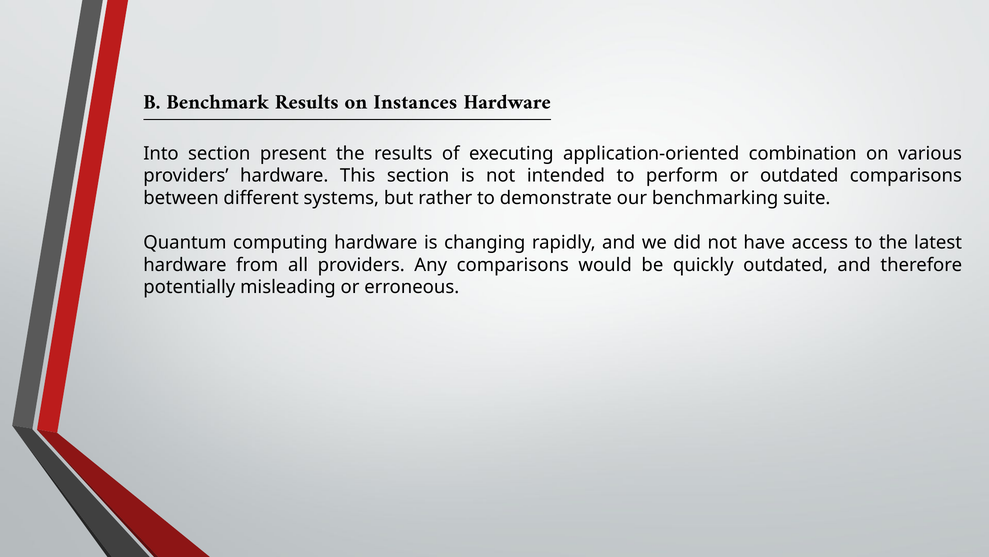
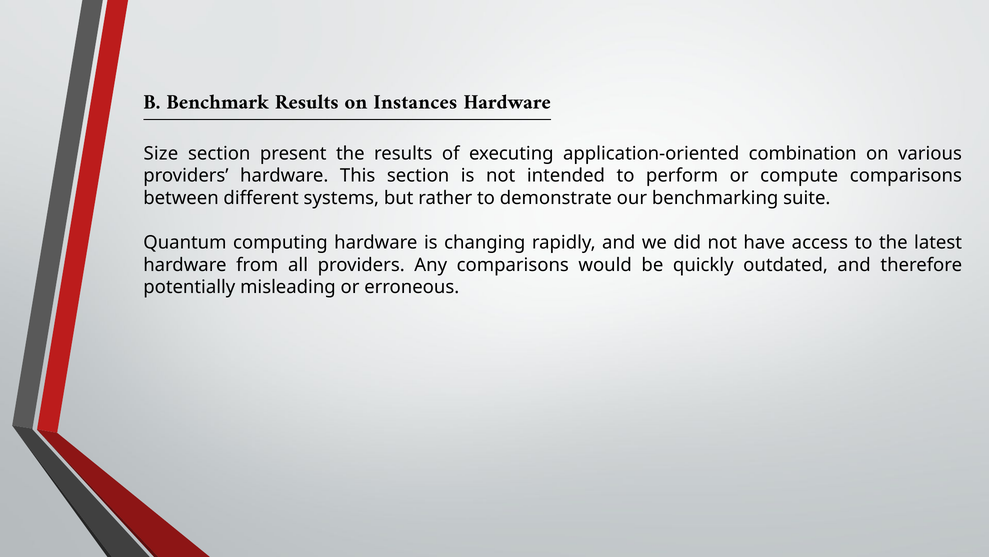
Into: Into -> Size
or outdated: outdated -> compute
